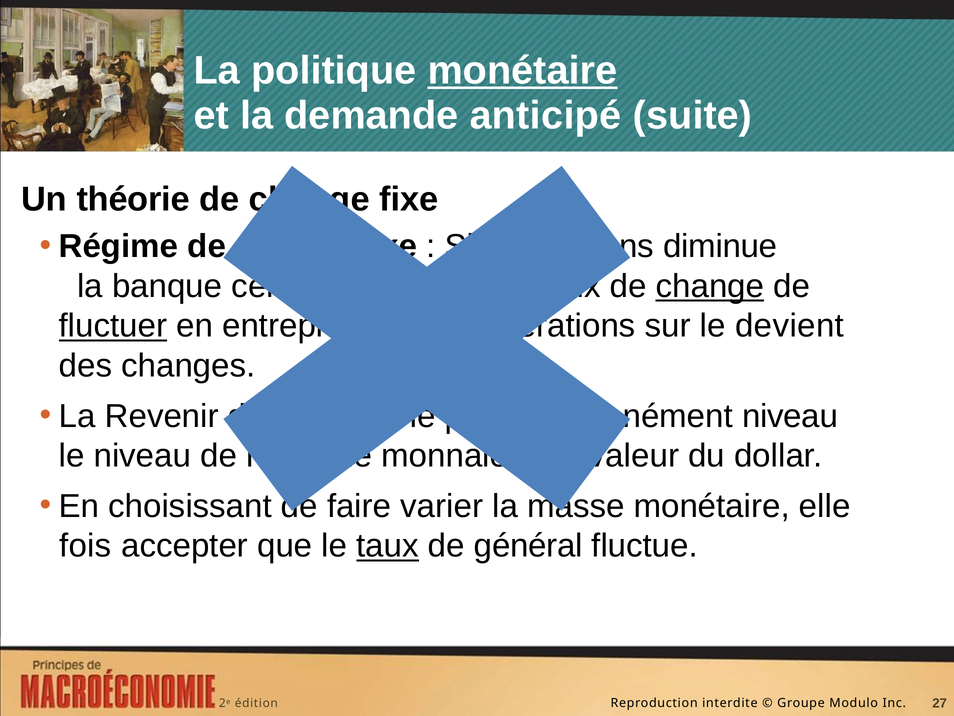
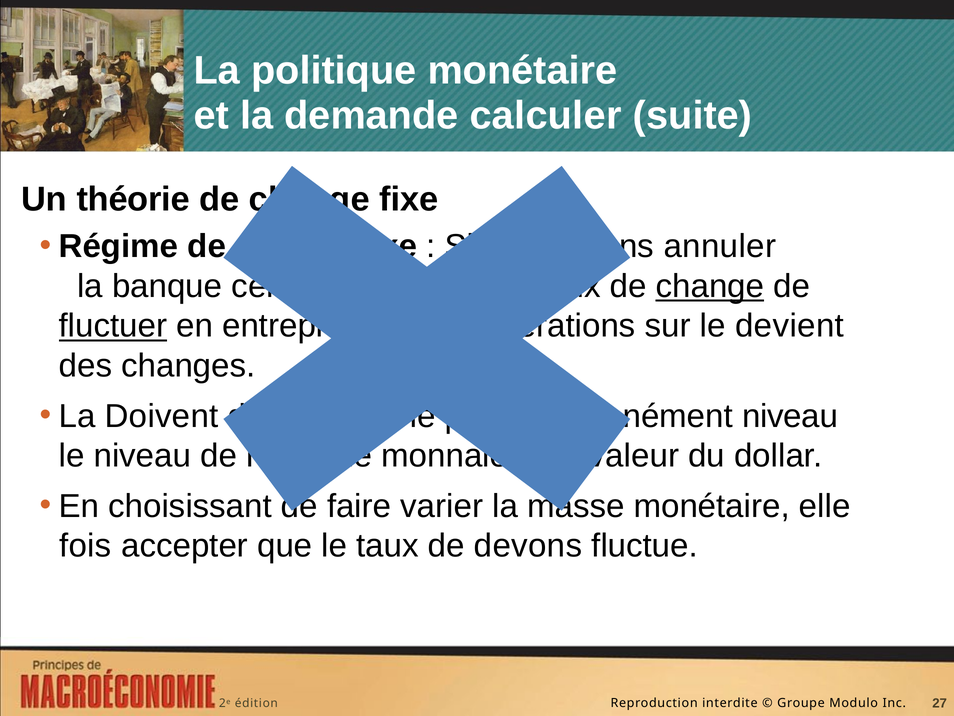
monétaire at (522, 71) underline: present -> none
anticipé: anticipé -> calculer
diminue: diminue -> annuler
Revenir: Revenir -> Doivent
taux at (388, 546) underline: present -> none
général: général -> devons
